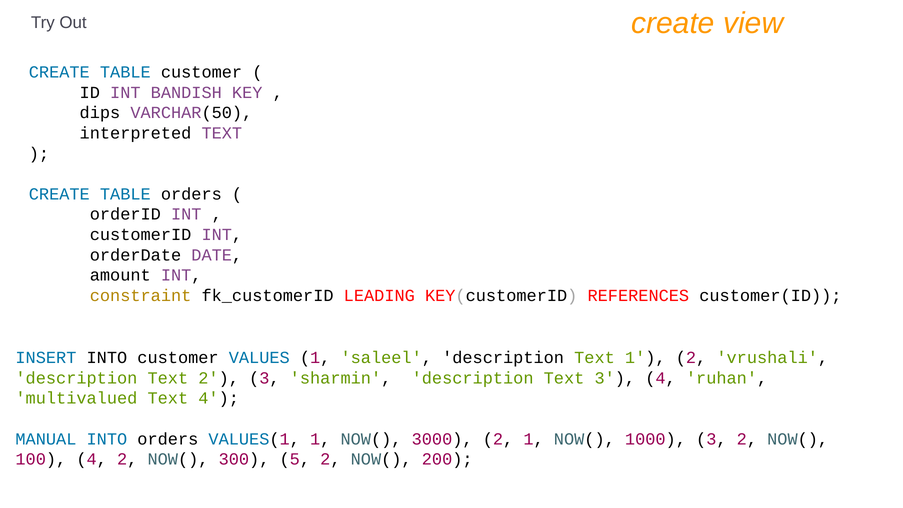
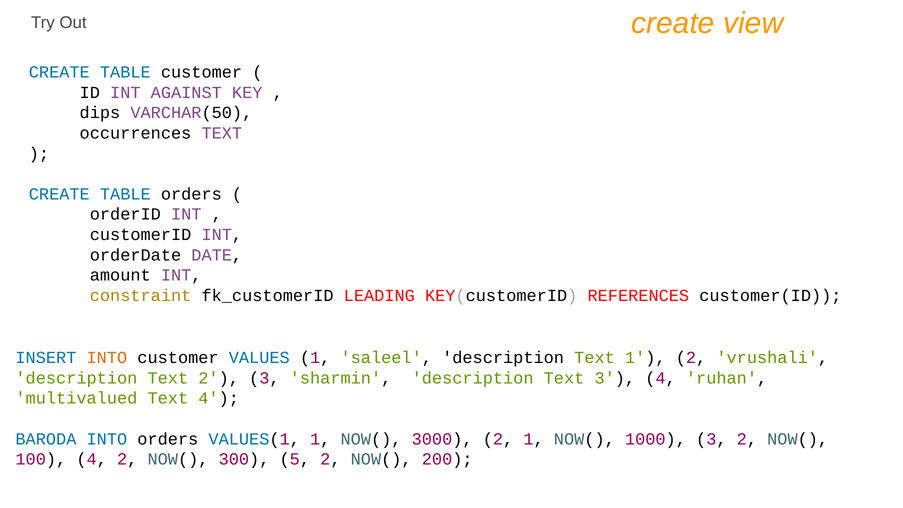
BANDISH: BANDISH -> AGAINST
interpreted: interpreted -> occurrences
INTO at (107, 358) colour: black -> orange
MANUAL: MANUAL -> BARODA
